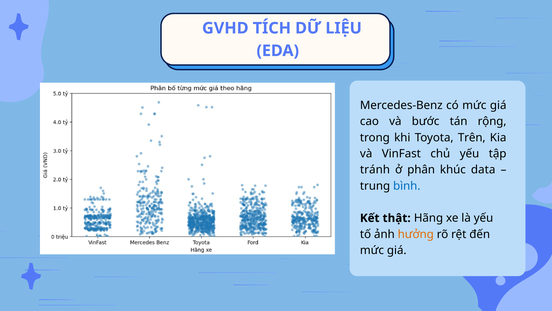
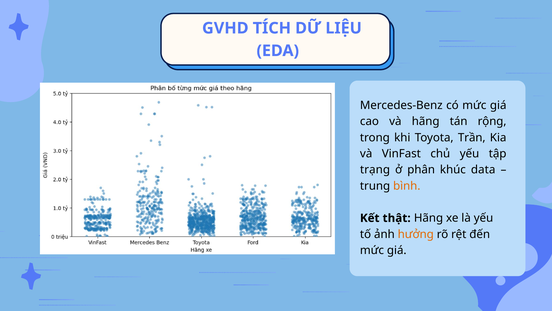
và bước: bước -> hãng
Trên: Trên -> Trần
tránh: tránh -> trạng
bình colour: blue -> orange
